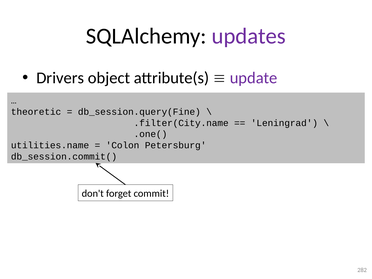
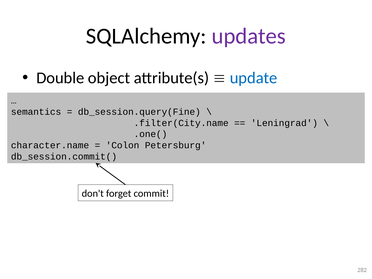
Drivers: Drivers -> Double
update colour: purple -> blue
theoretic: theoretic -> semantics
utilities.name: utilities.name -> character.name
